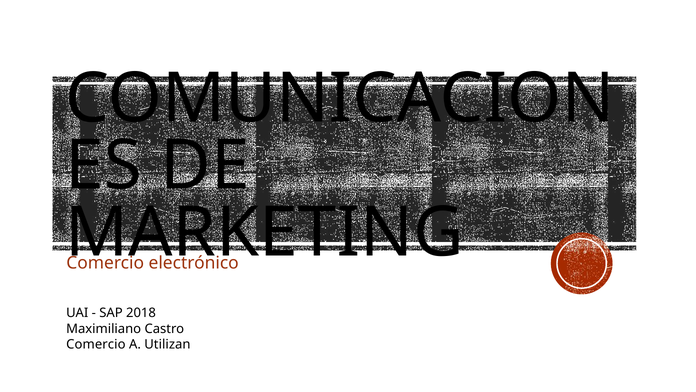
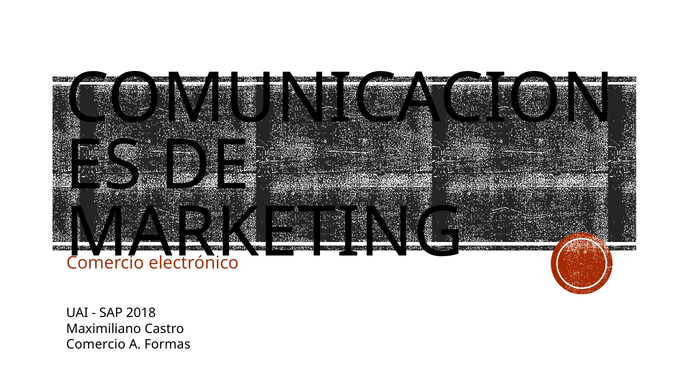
Utilizan: Utilizan -> Formas
